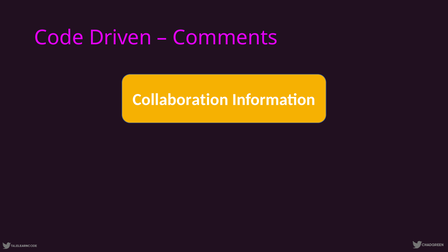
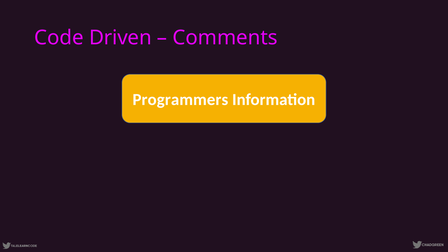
Collaboration: Collaboration -> Programmers
